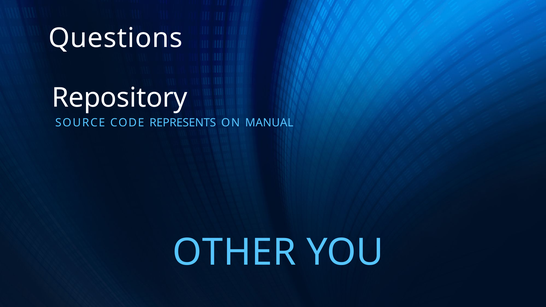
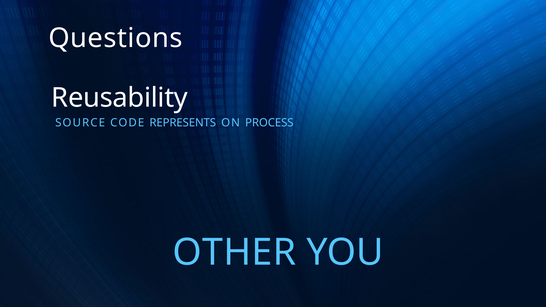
Repository: Repository -> Reusability
MANUAL: MANUAL -> PROCESS
